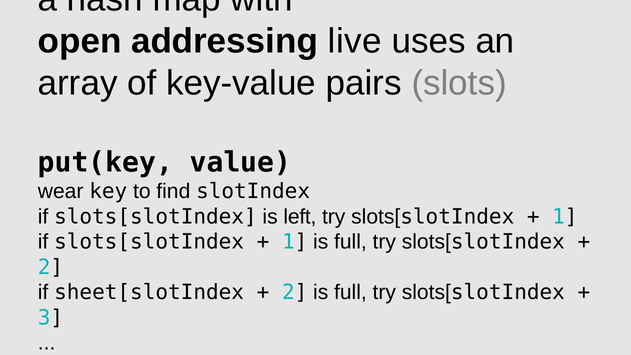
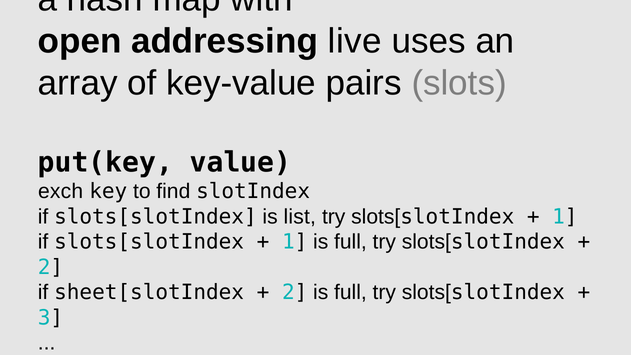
wear: wear -> exch
left: left -> list
